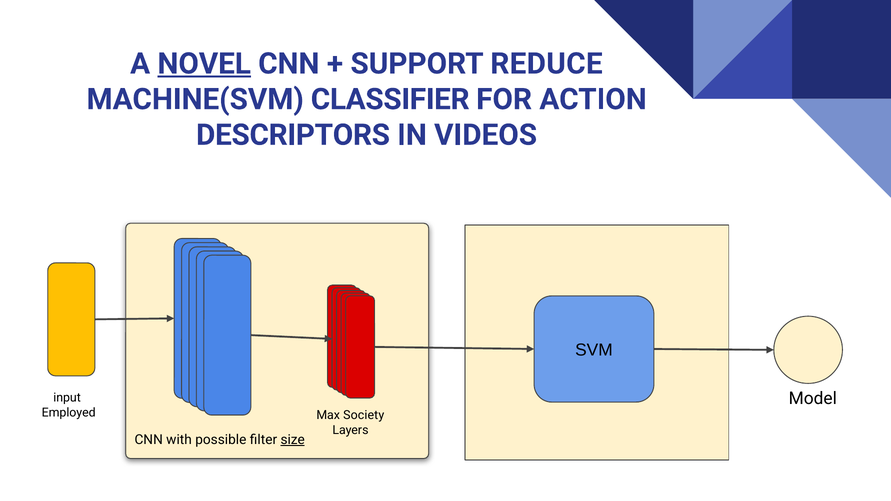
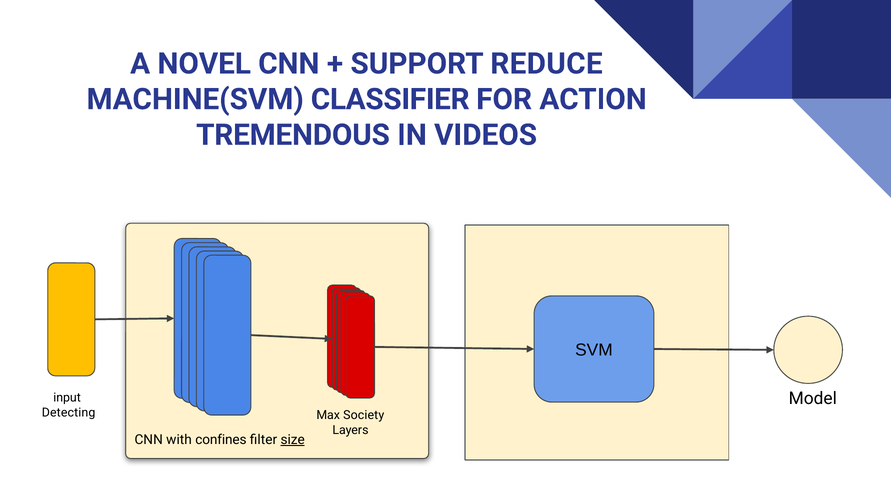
NOVEL underline: present -> none
DESCRIPTORS: DESCRIPTORS -> TREMENDOUS
Employed: Employed -> Detecting
possible: possible -> confines
